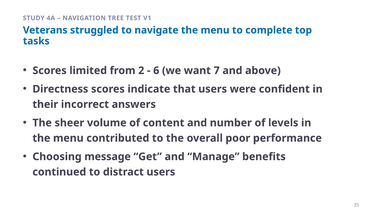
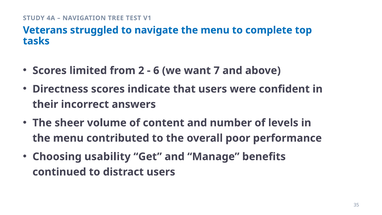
message: message -> usability
